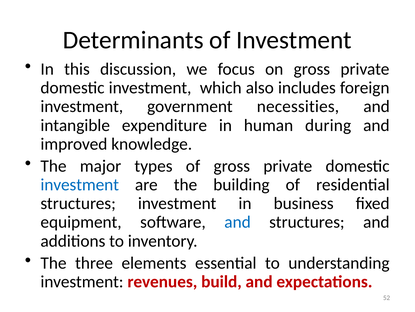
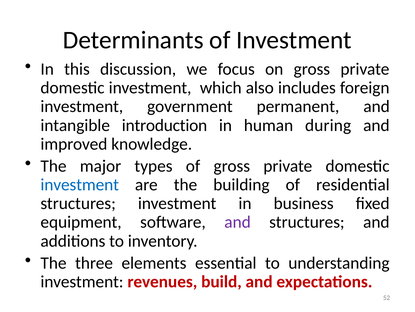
necessities: necessities -> permanent
expenditure: expenditure -> introduction
and at (238, 222) colour: blue -> purple
